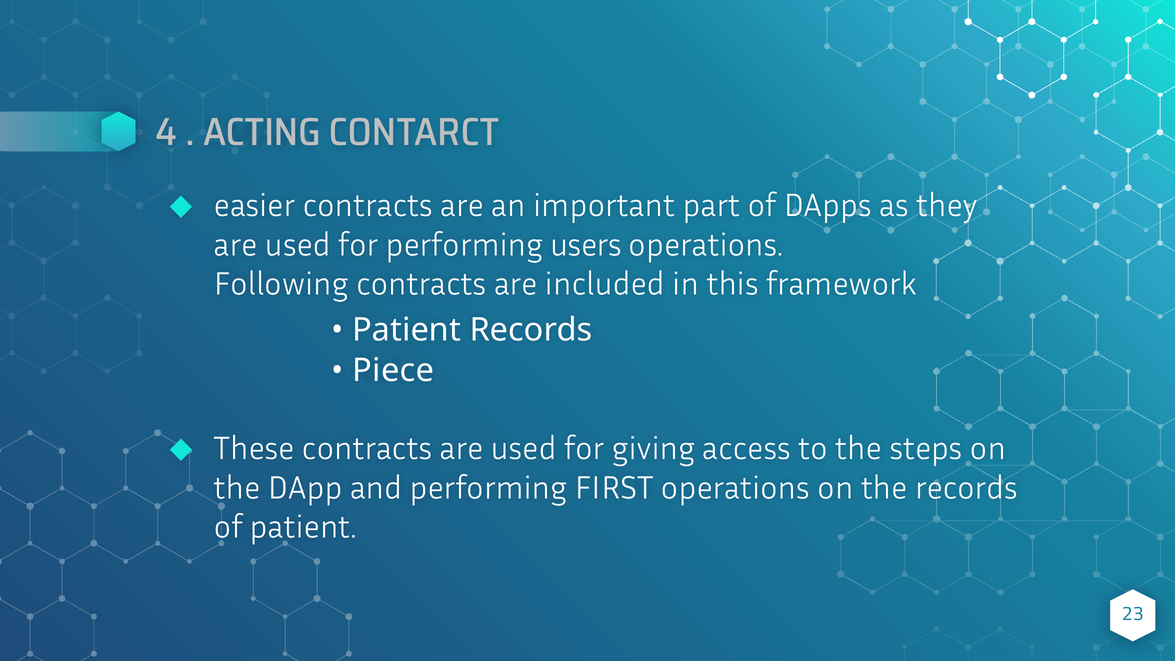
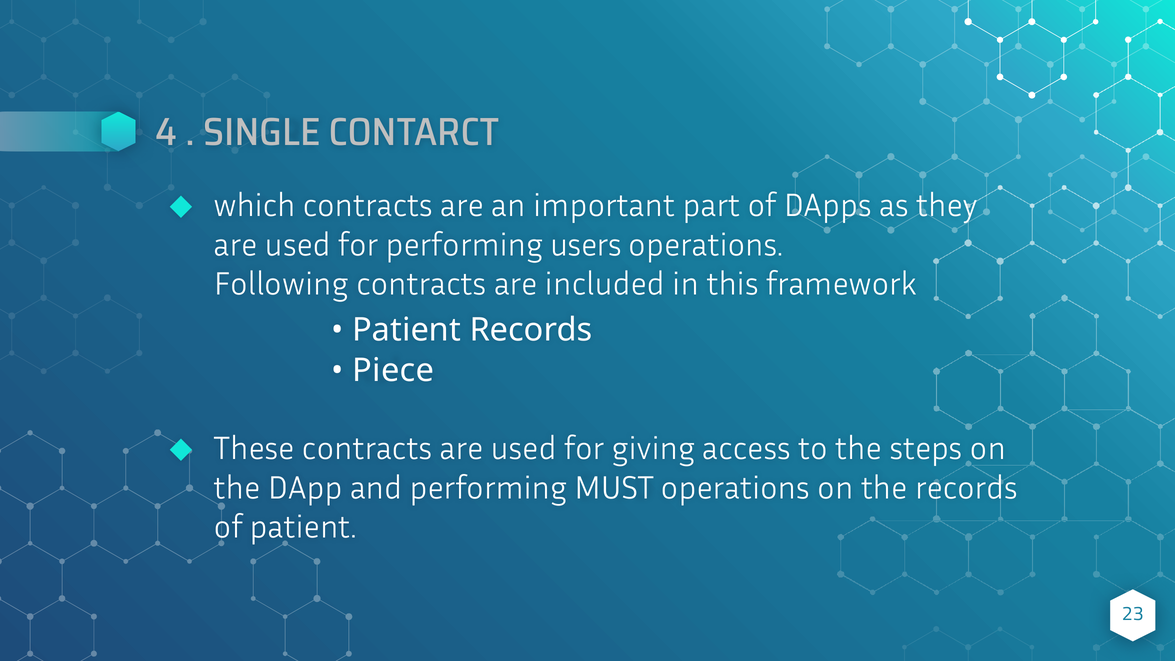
ACTING: ACTING -> SINGLE
easier: easier -> which
FIRST: FIRST -> MUST
